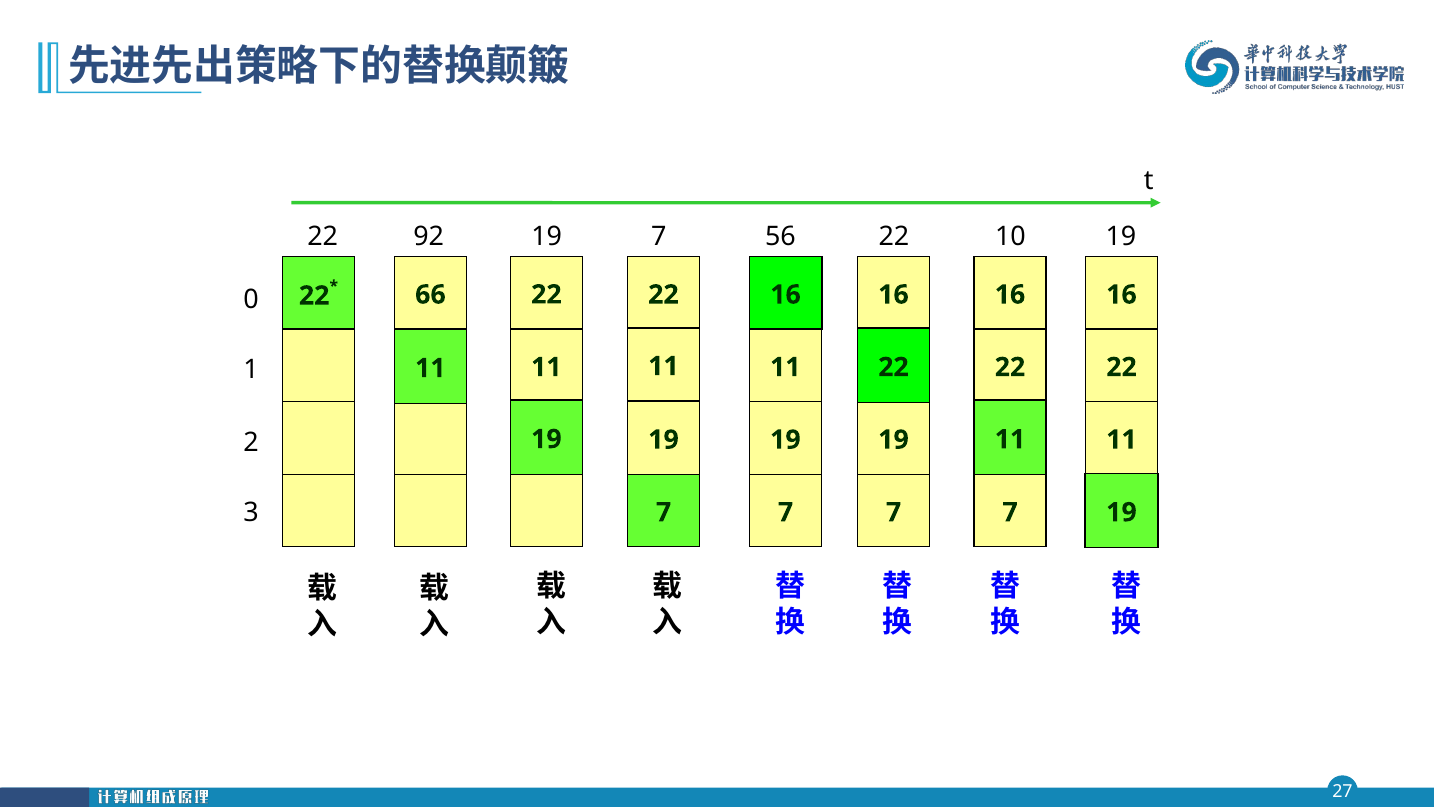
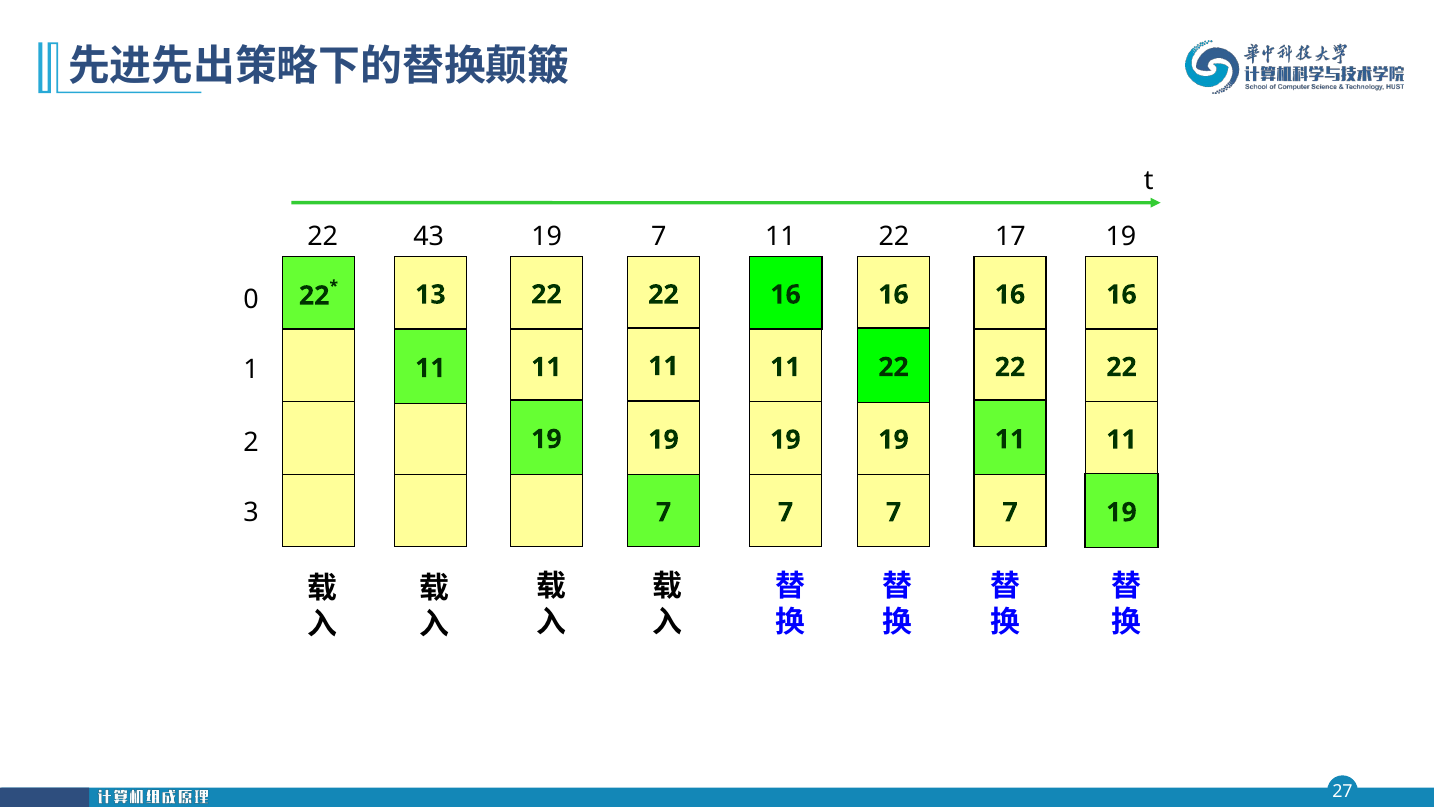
92: 92 -> 43
19 7 56: 56 -> 11
10: 10 -> 17
66: 66 -> 13
